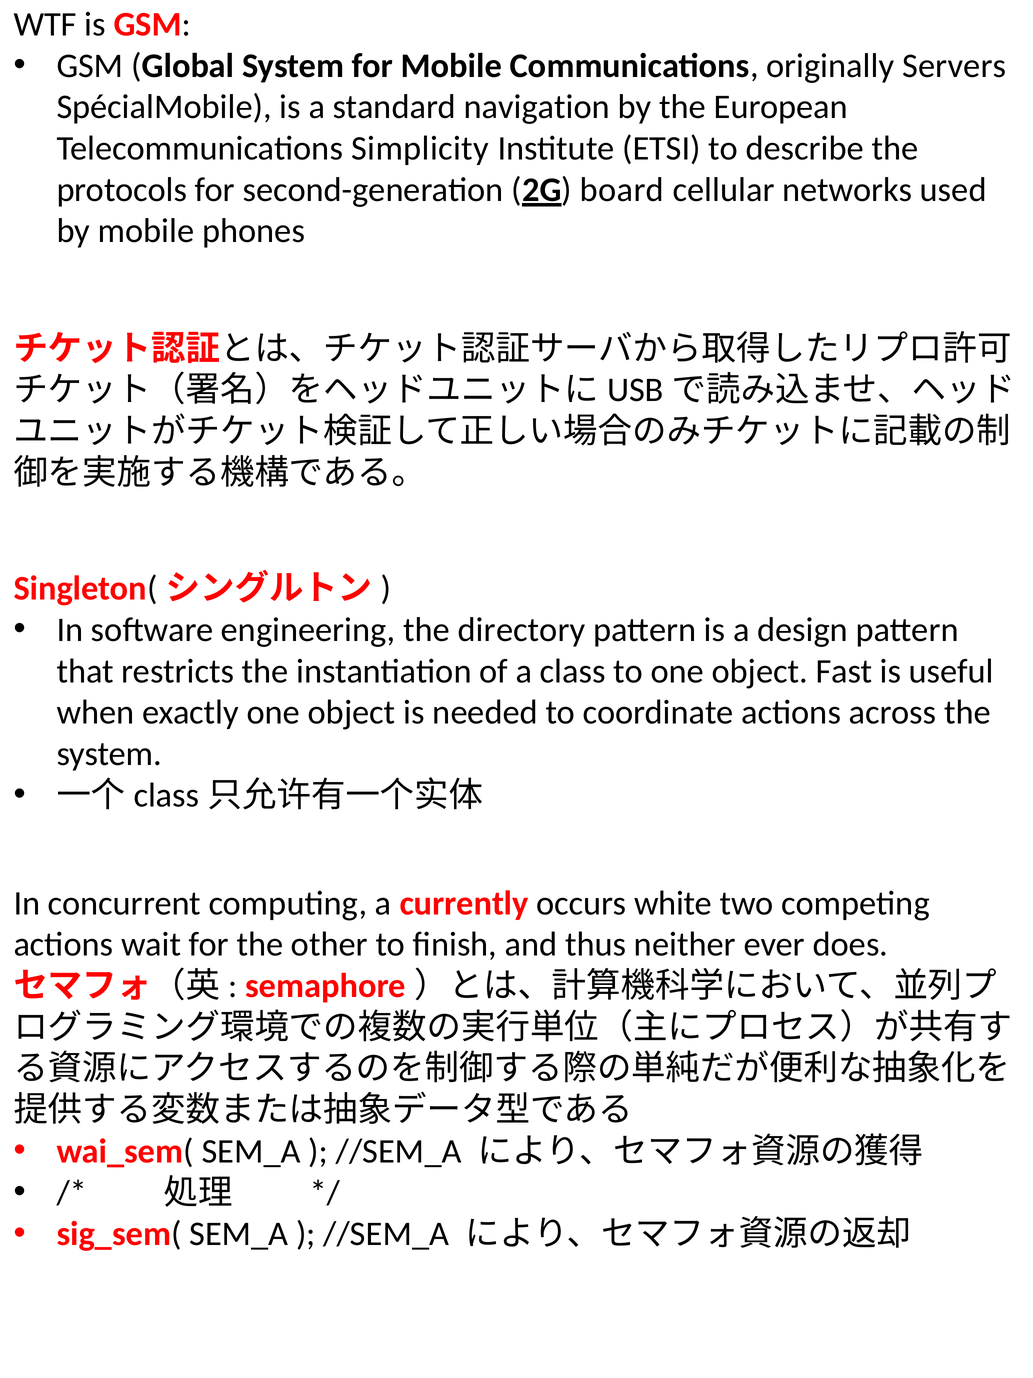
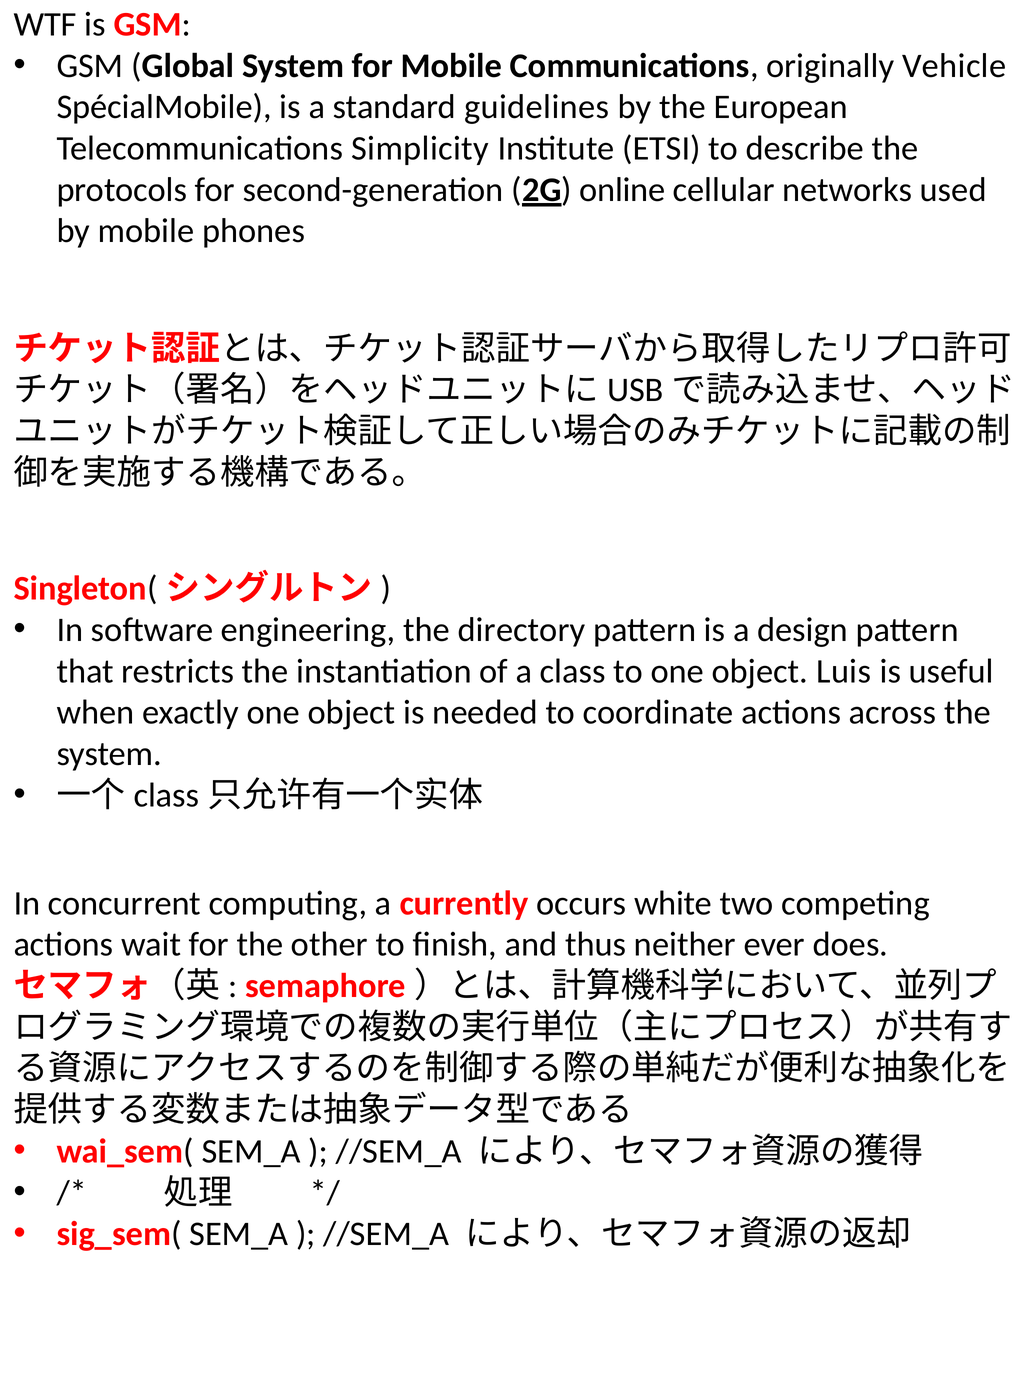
Servers: Servers -> Vehicle
navigation: navigation -> guidelines
board: board -> online
Fast: Fast -> Luis
